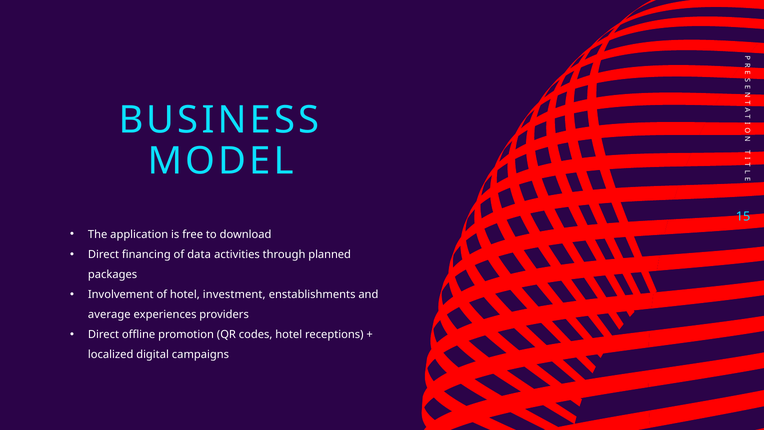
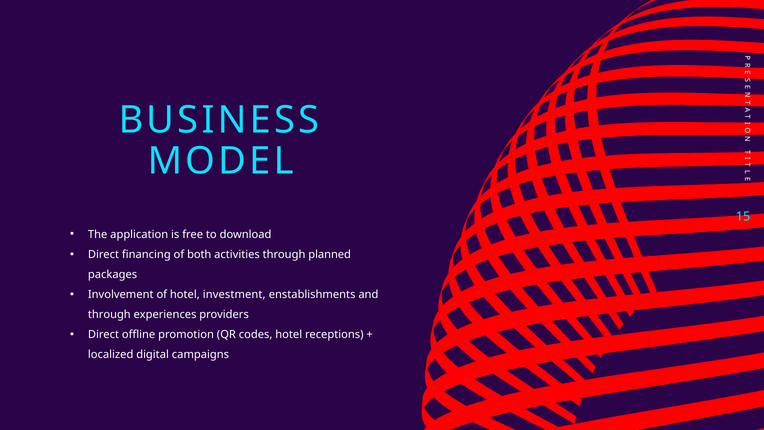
data: data -> both
average at (109, 314): average -> through
